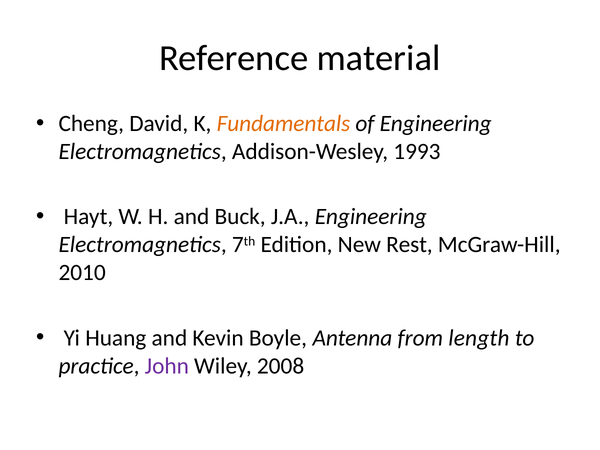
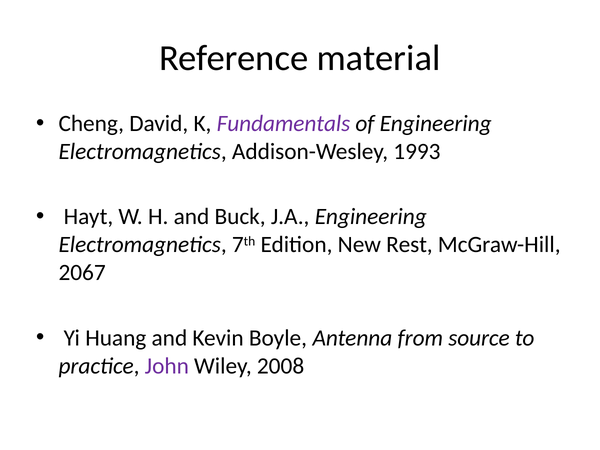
Fundamentals colour: orange -> purple
2010: 2010 -> 2067
length: length -> source
